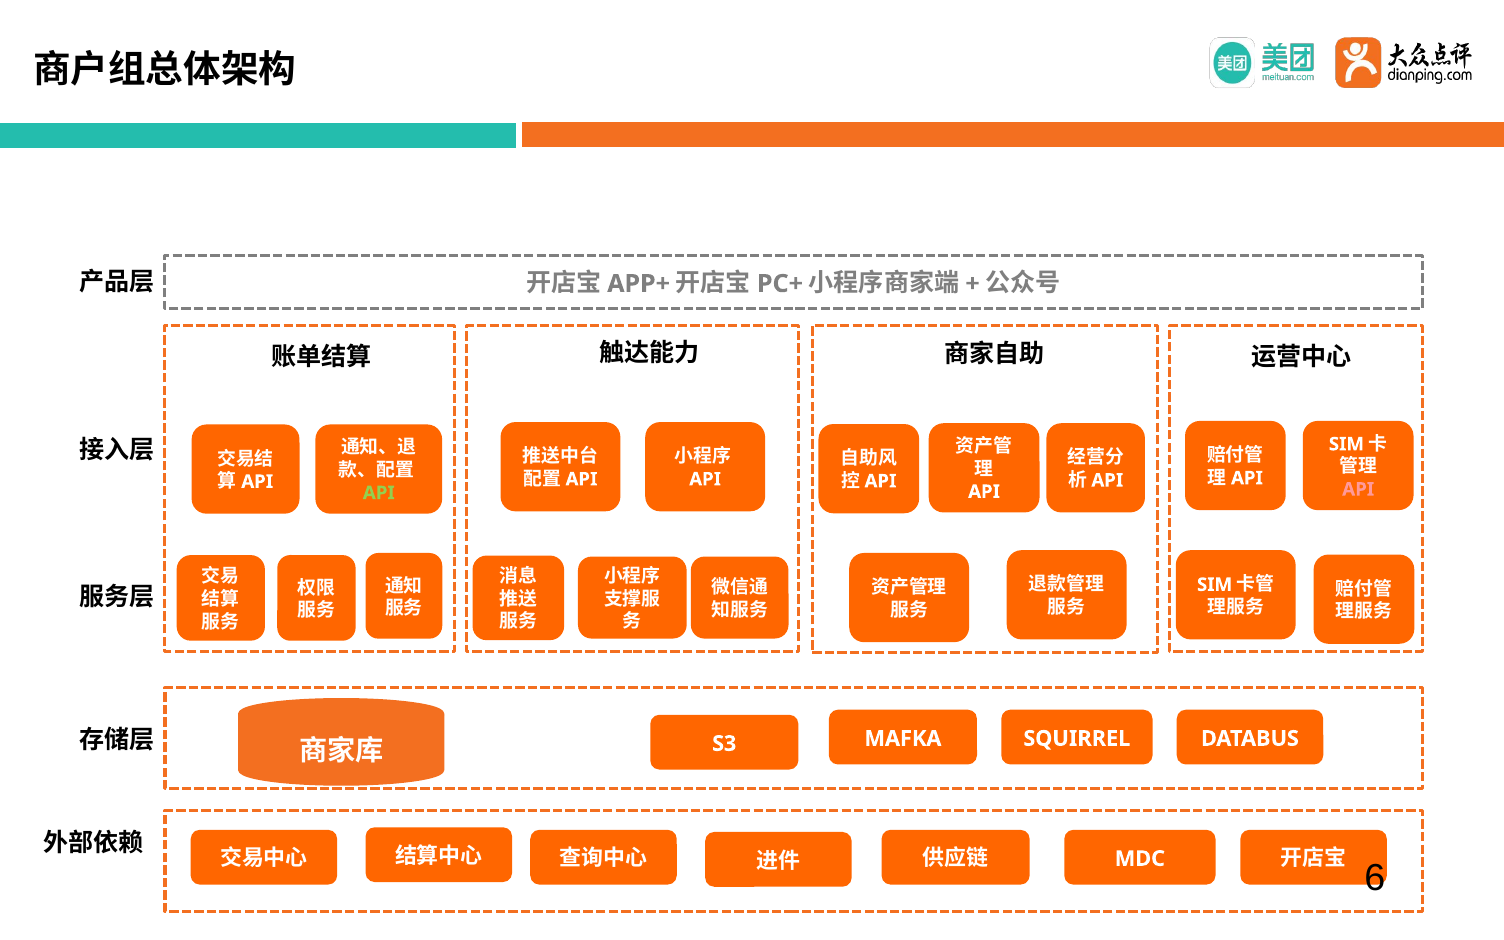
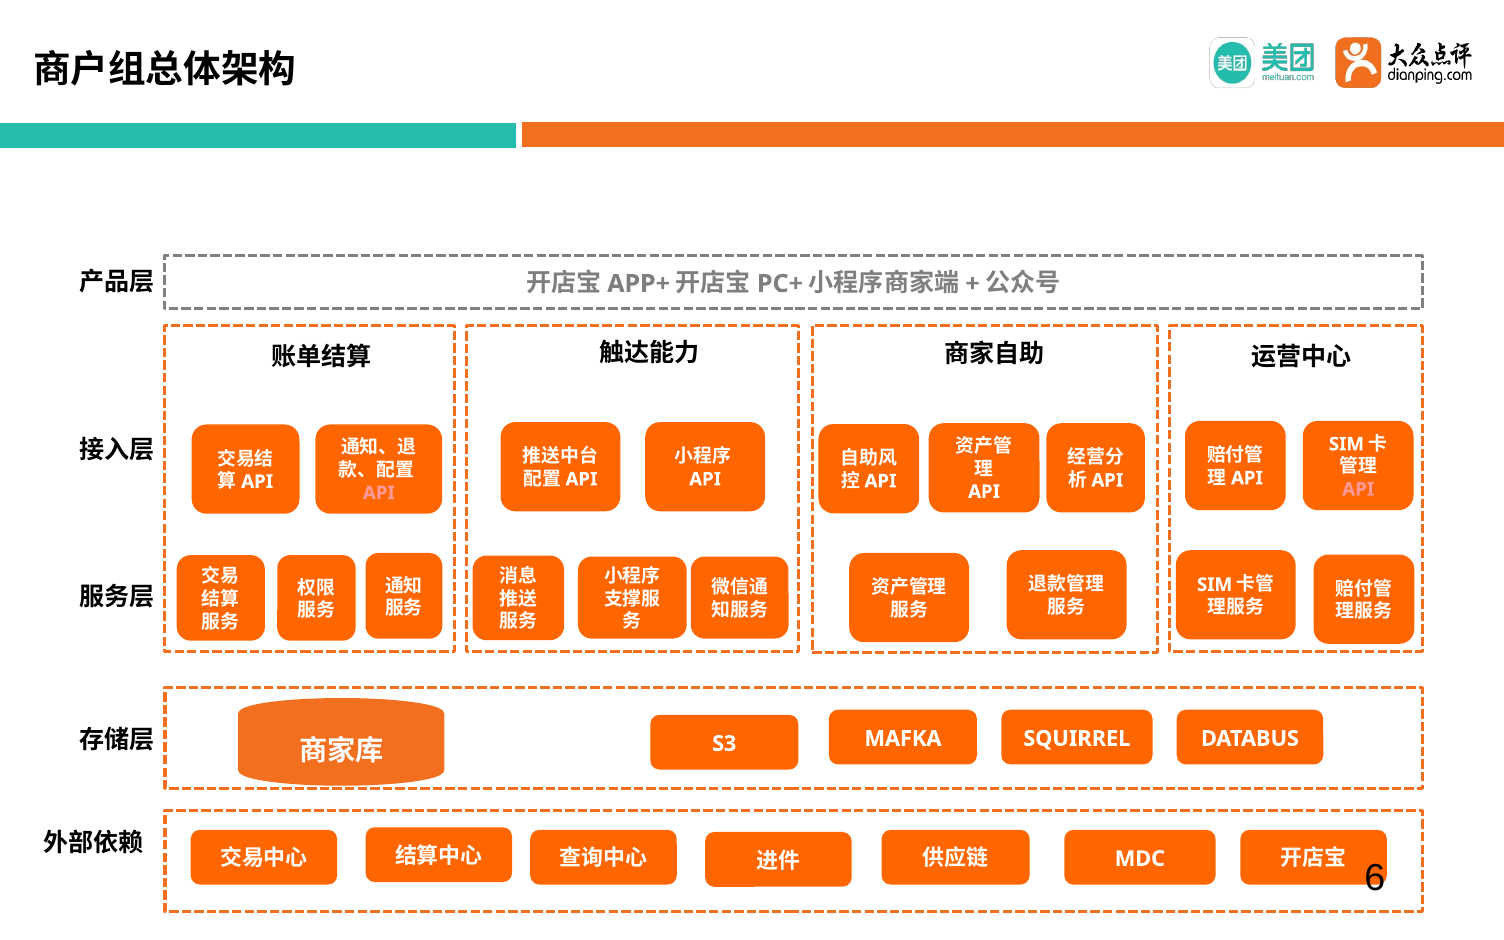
API at (379, 493) colour: light green -> pink
